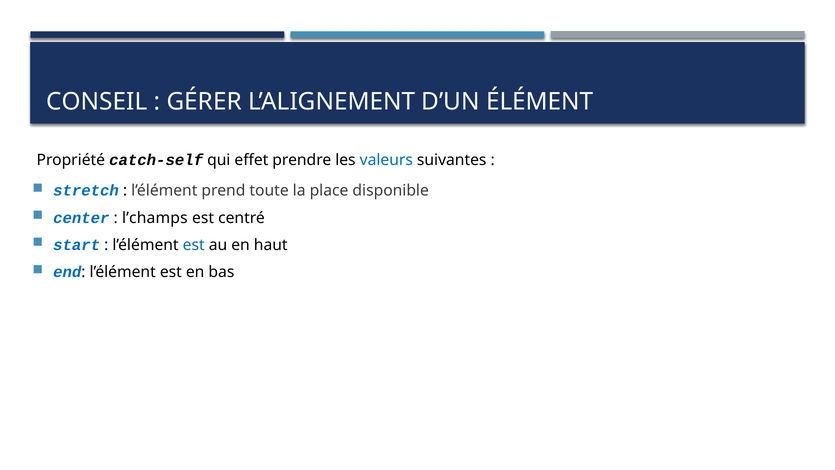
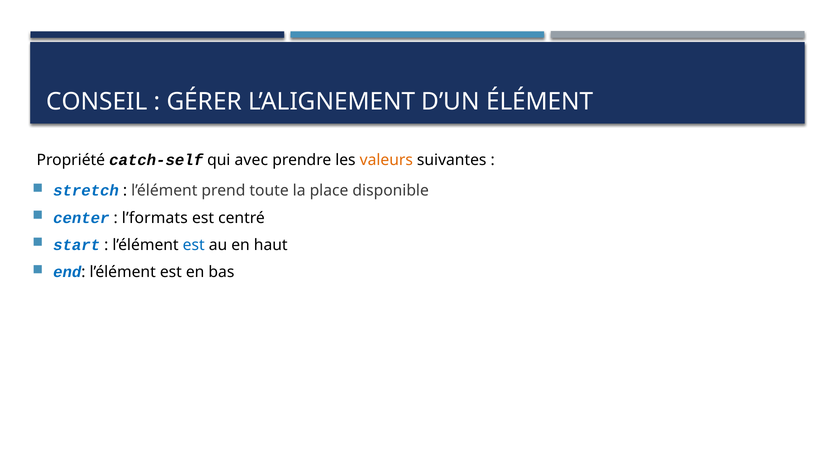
effet: effet -> avec
valeurs colour: blue -> orange
l’champs: l’champs -> l’formats
